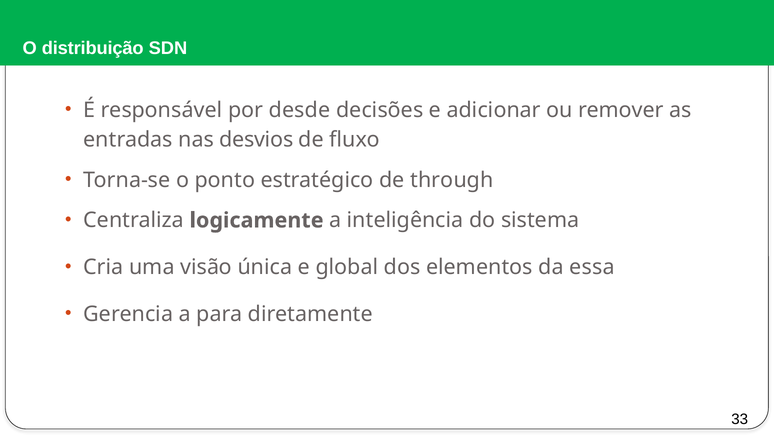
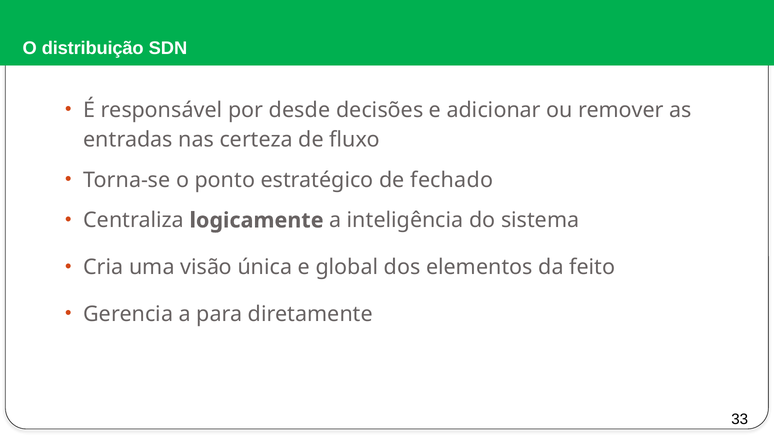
desvios: desvios -> certeza
through: through -> fechado
essa: essa -> feito
